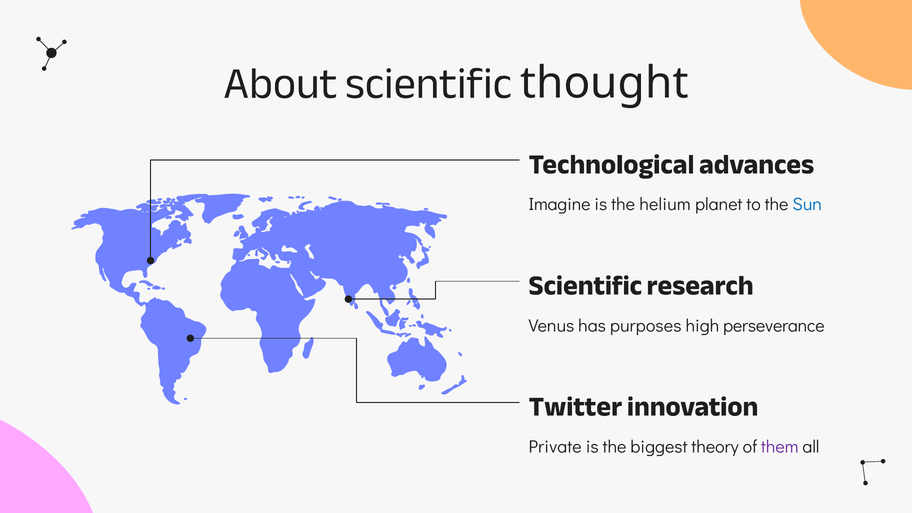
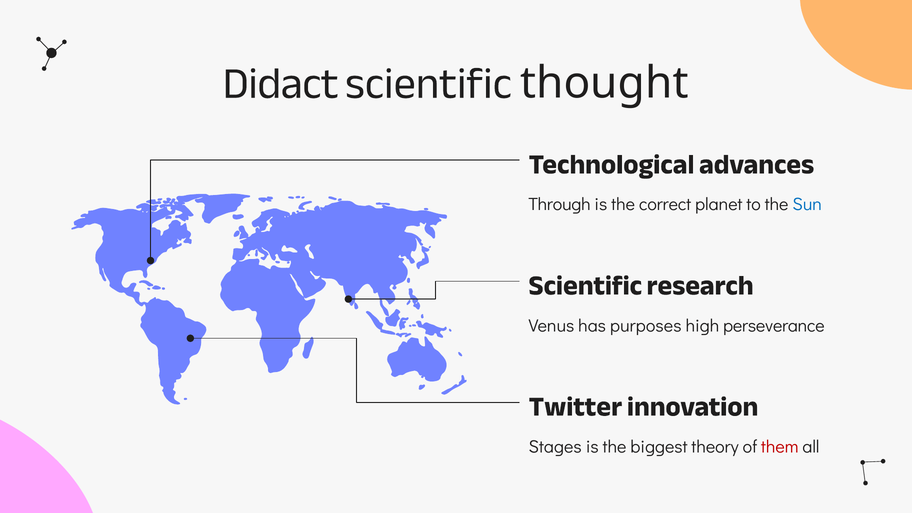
About: About -> Didact
Imagine: Imagine -> Through
helium: helium -> correct
Private: Private -> Stages
them colour: purple -> red
